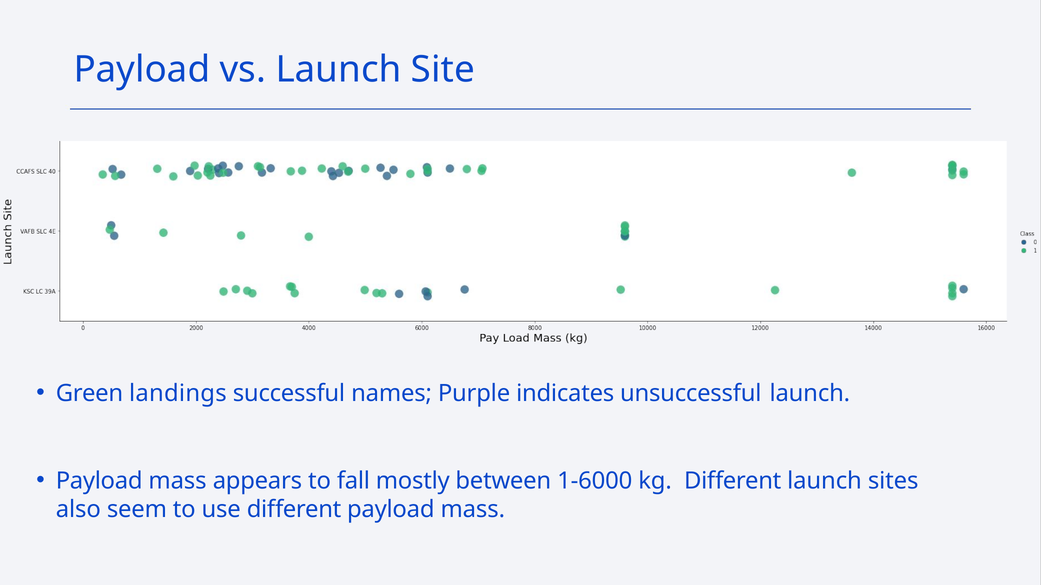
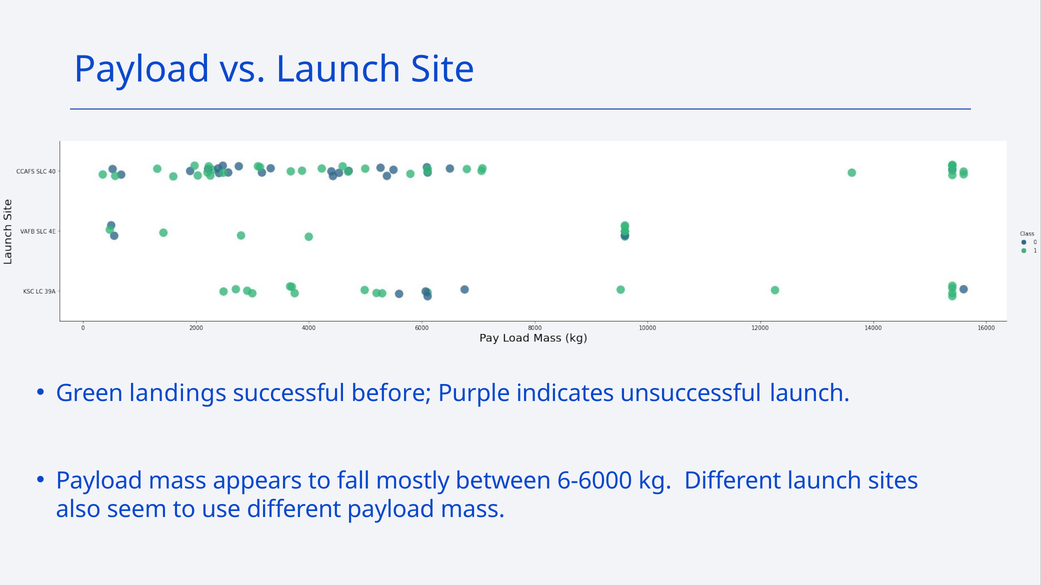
names: names -> before
1-6000: 1-6000 -> 6-6000
